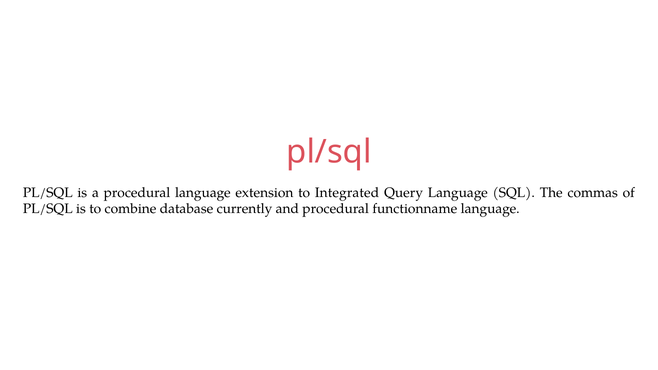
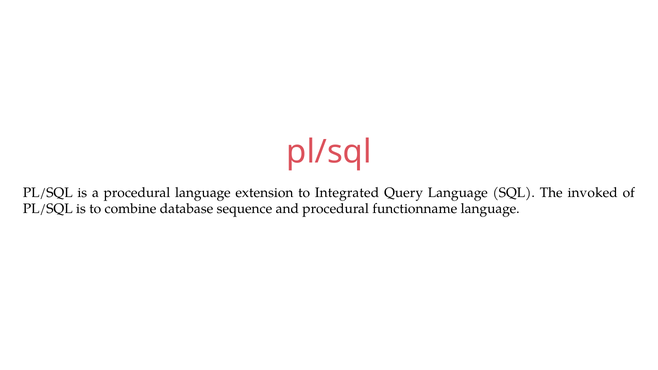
commas: commas -> invoked
currently: currently -> sequence
